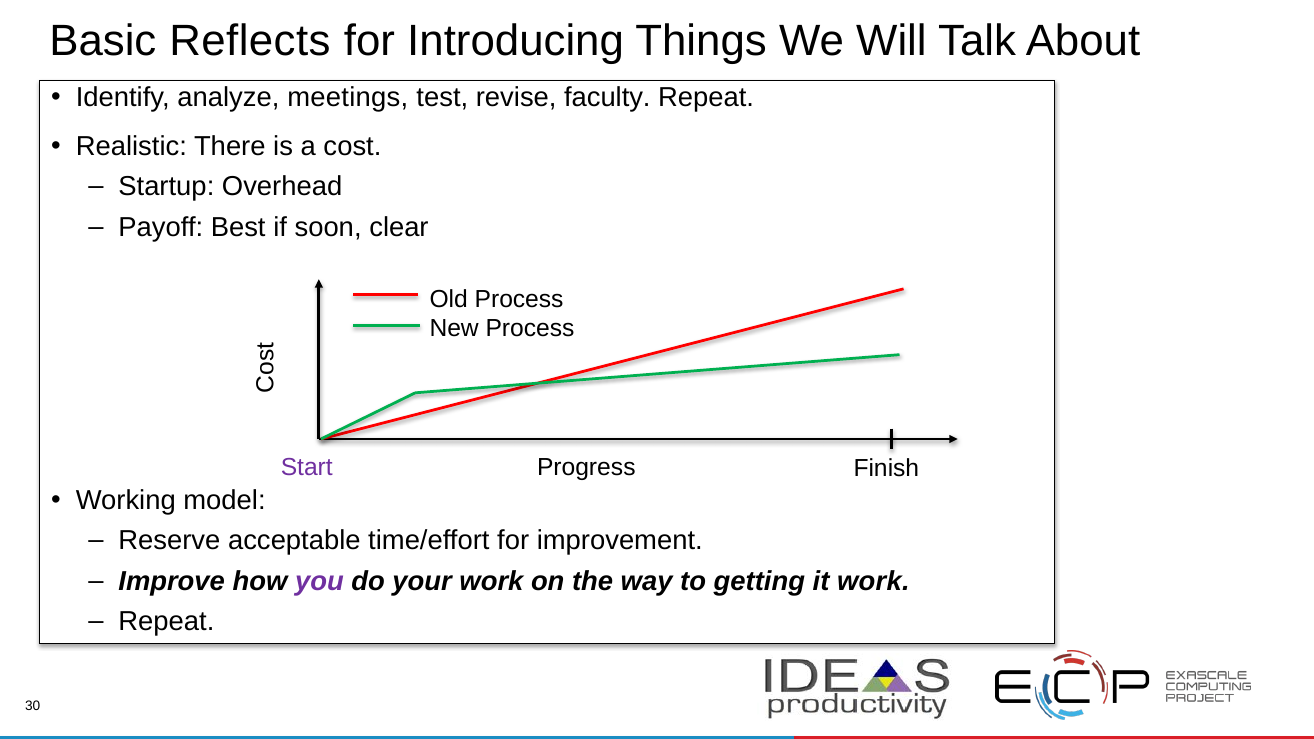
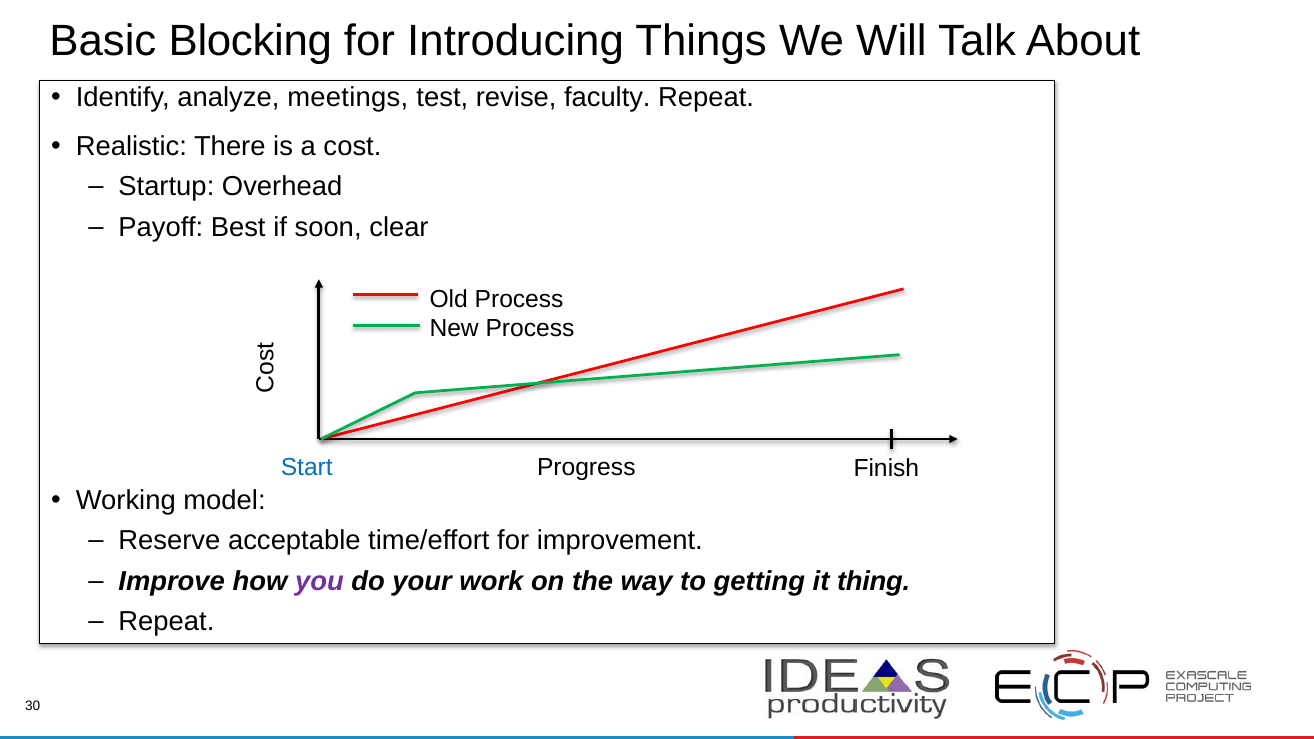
Reflects: Reflects -> Blocking
Start colour: purple -> blue
it work: work -> thing
